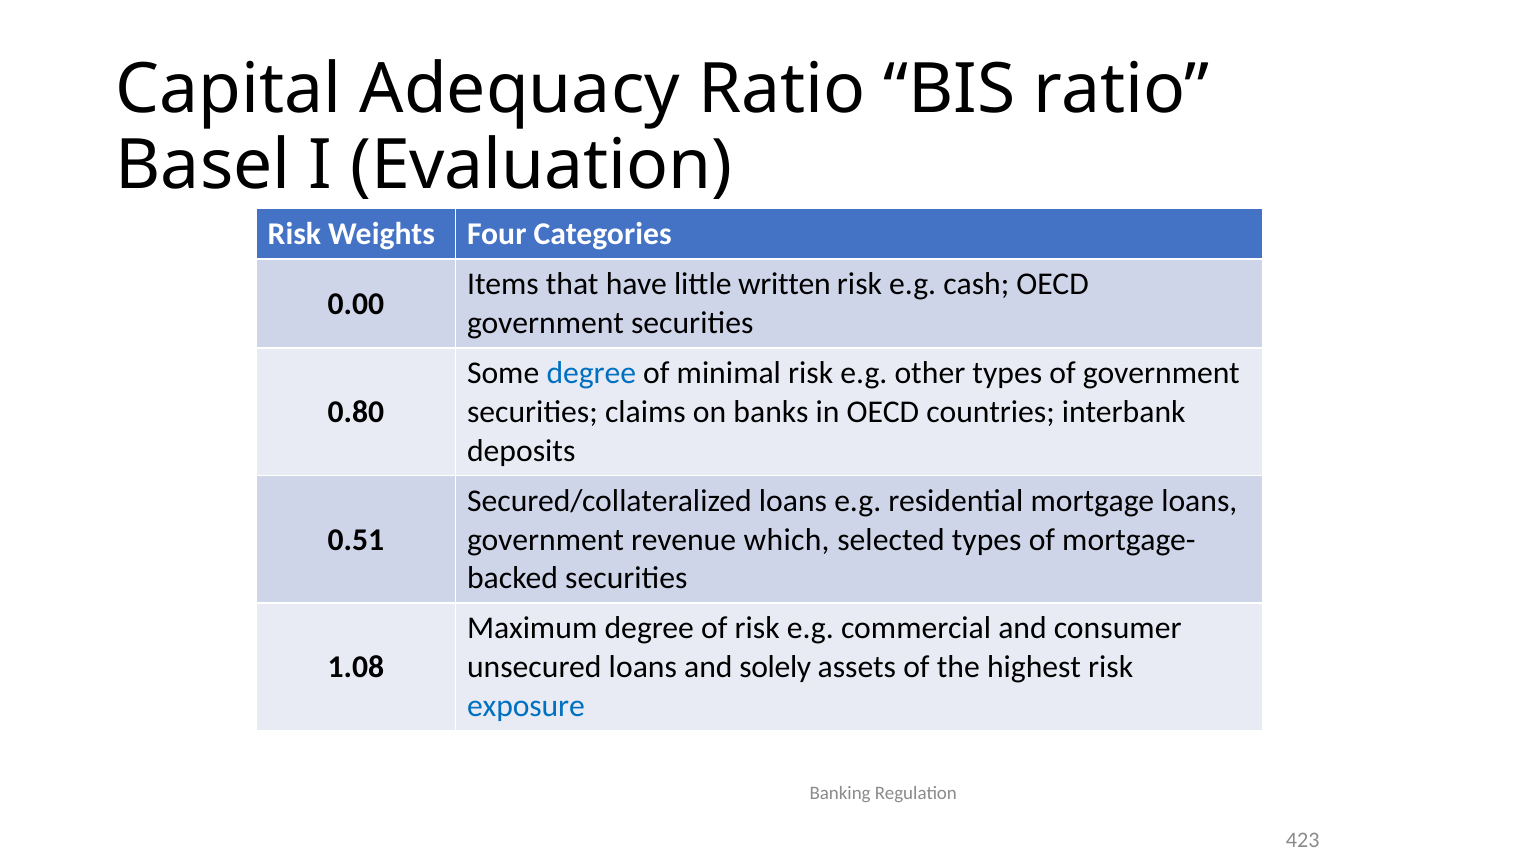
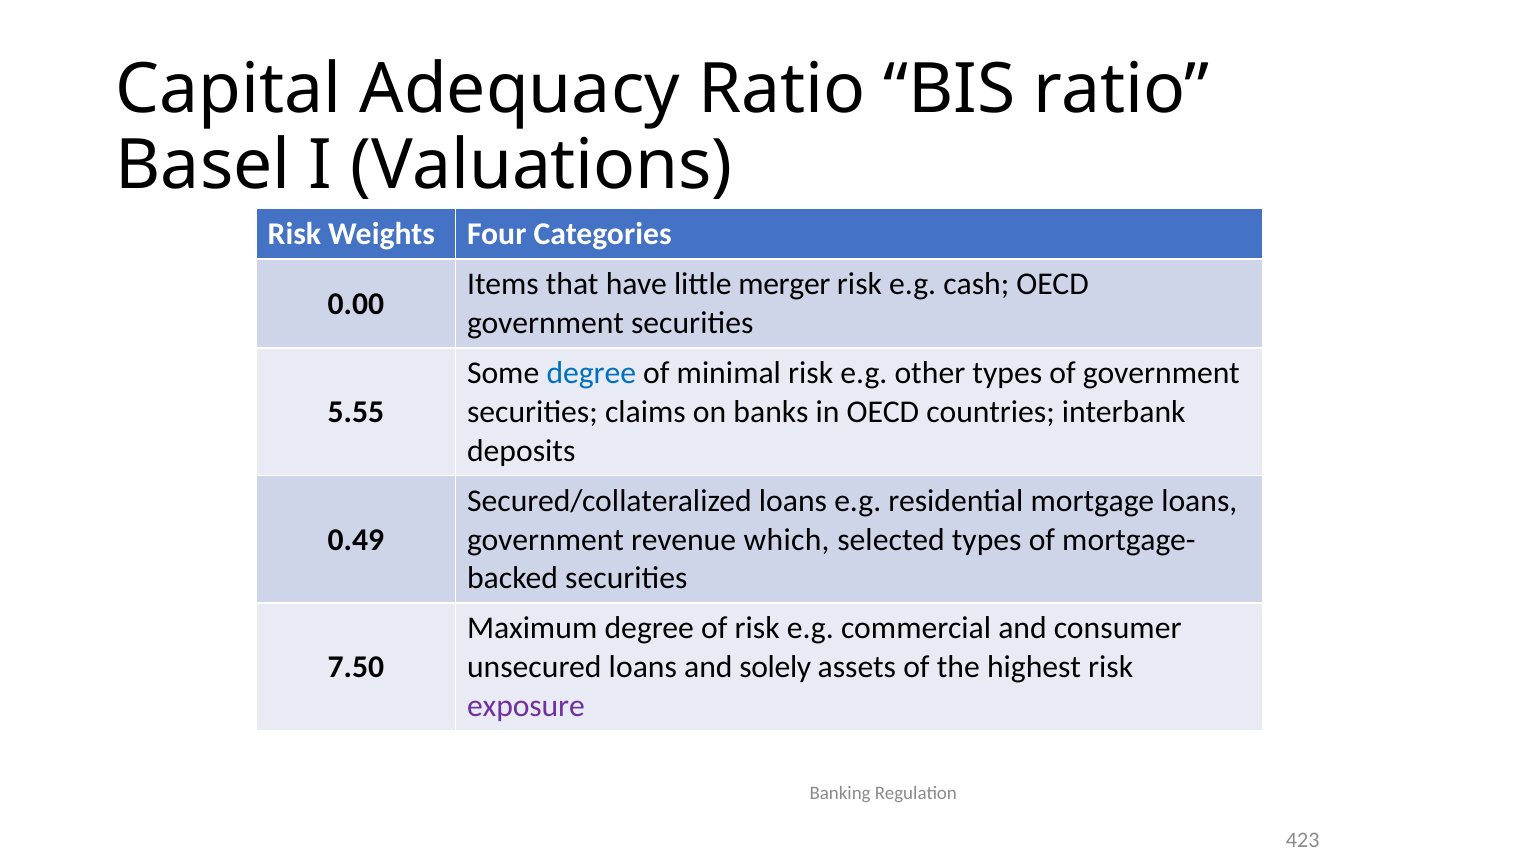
Evaluation: Evaluation -> Valuations
written: written -> merger
0.80: 0.80 -> 5.55
0.51: 0.51 -> 0.49
1.08: 1.08 -> 7.50
exposure colour: blue -> purple
